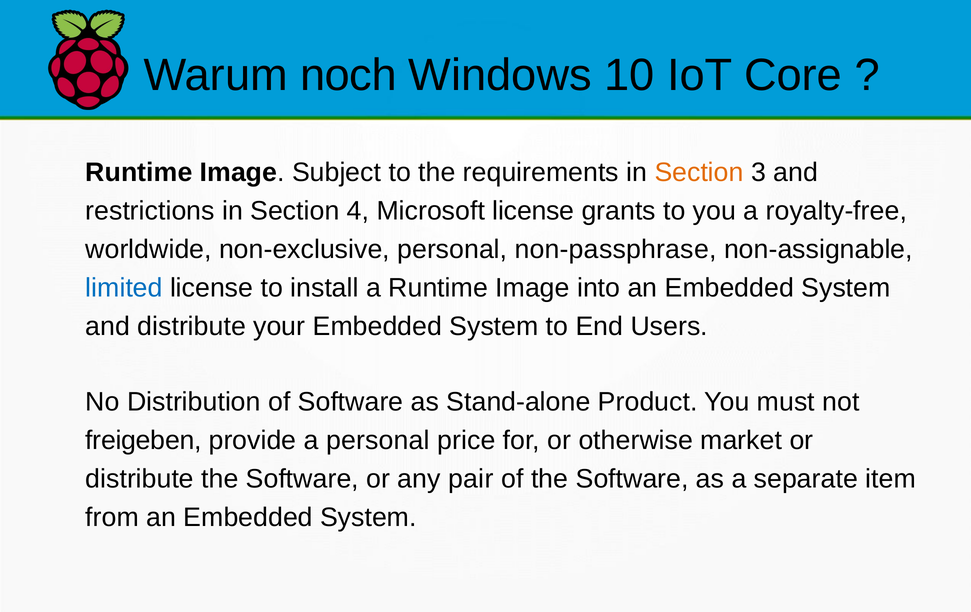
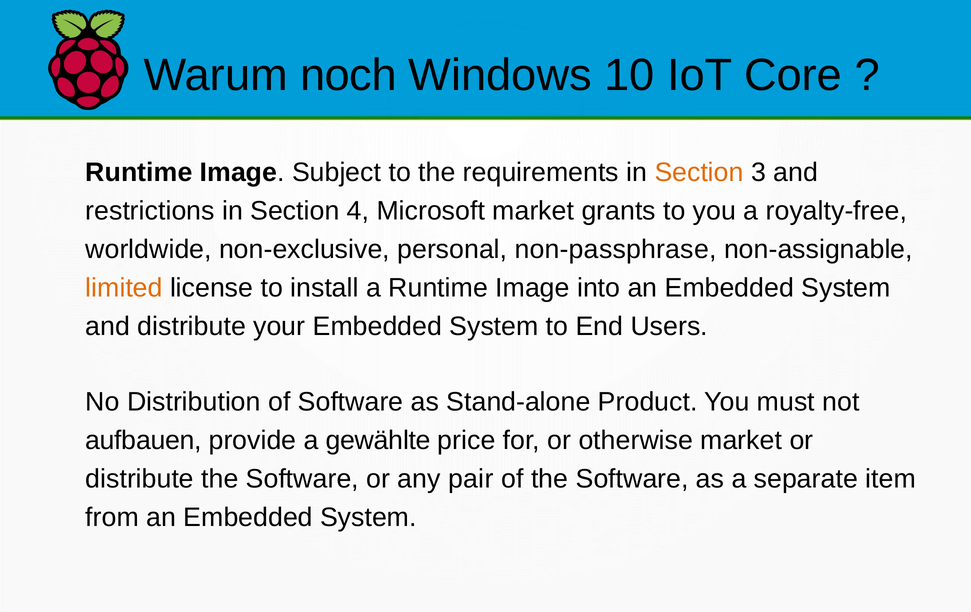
Microsoft license: license -> market
limited colour: blue -> orange
freigeben: freigeben -> aufbauen
a personal: personal -> gewählte
